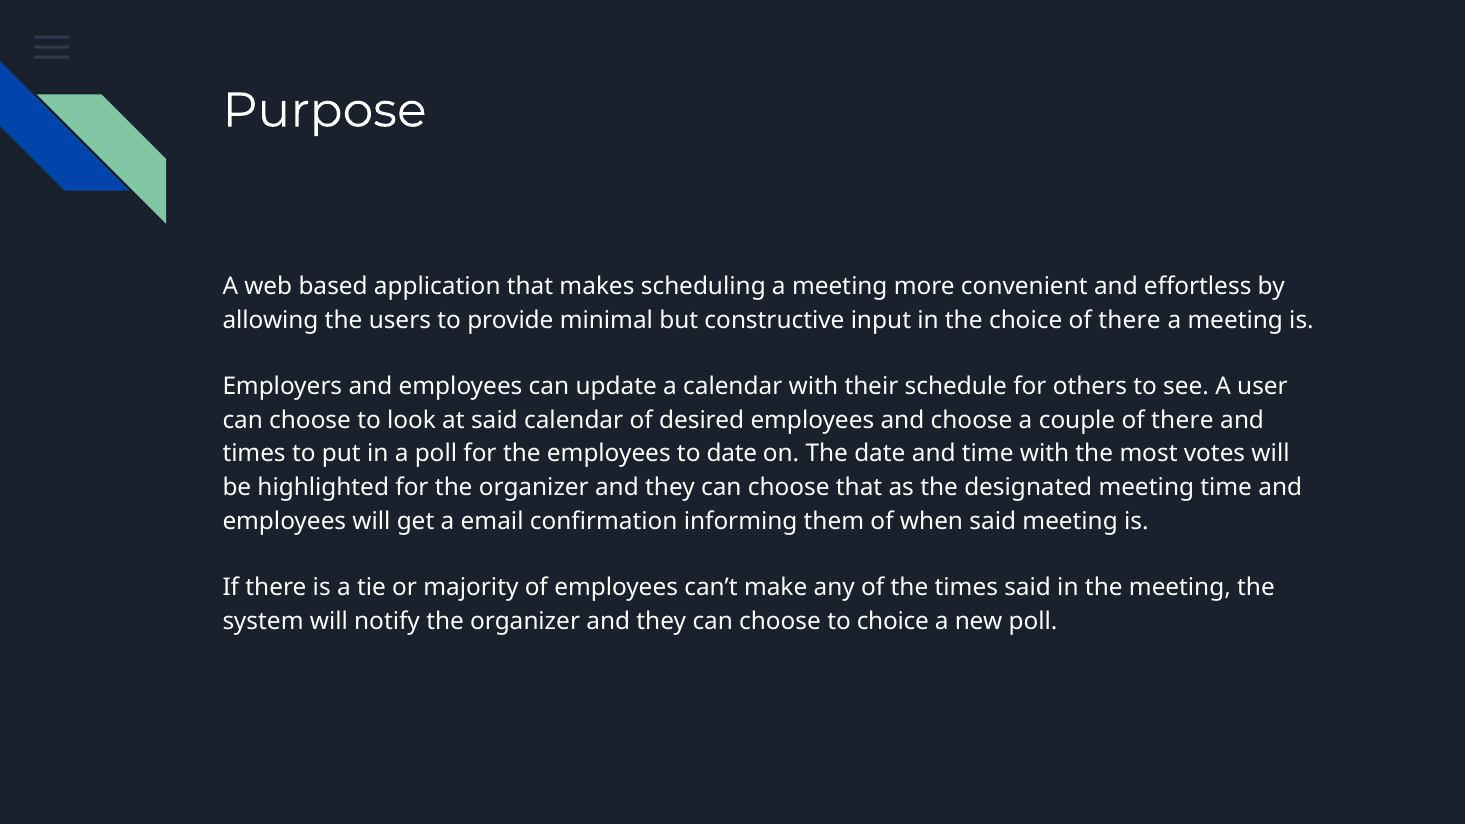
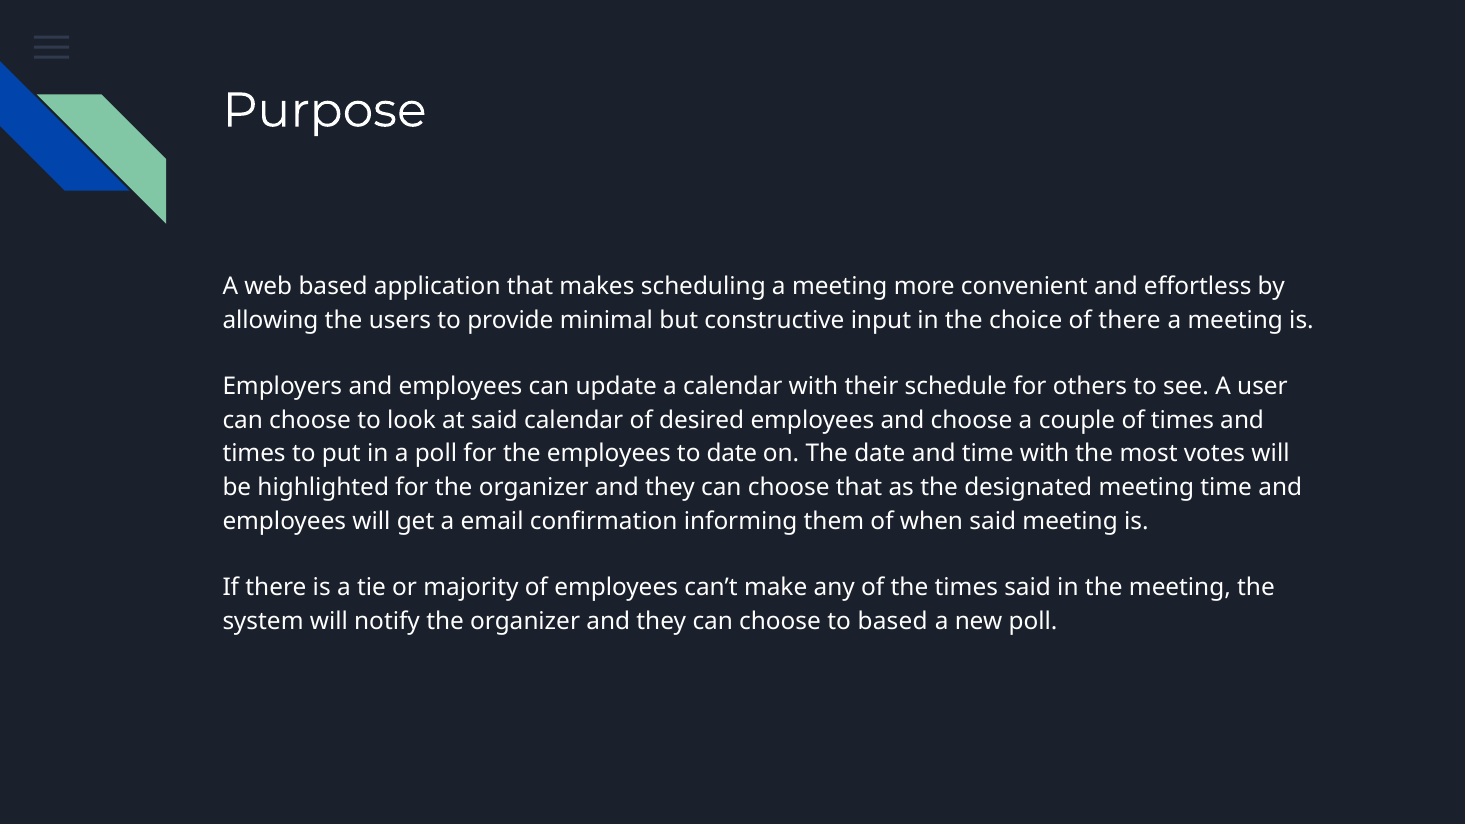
couple of there: there -> times
to choice: choice -> based
